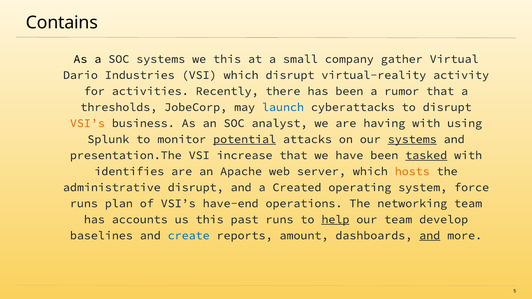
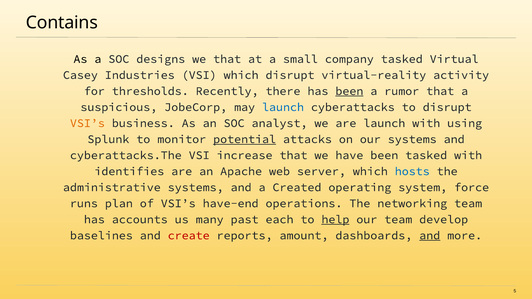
SOC systems: systems -> designs
we this: this -> that
company gather: gather -> tasked
Dario: Dario -> Casey
activities: activities -> thresholds
been at (349, 91) underline: none -> present
thresholds: thresholds -> suspicious
are having: having -> launch
systems at (412, 139) underline: present -> none
presentation.The: presentation.The -> cyberattacks.The
tasked at (426, 155) underline: present -> none
hosts colour: orange -> blue
administrative disrupt: disrupt -> systems
us this: this -> many
past runs: runs -> each
create colour: blue -> red
